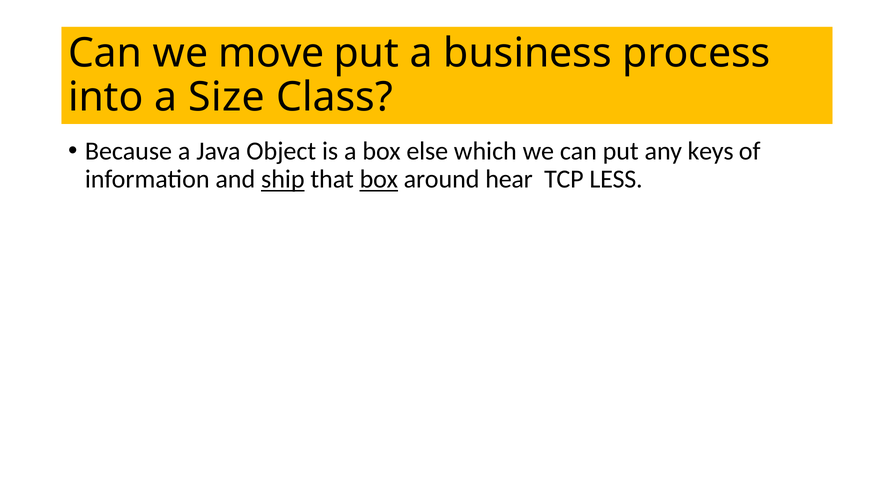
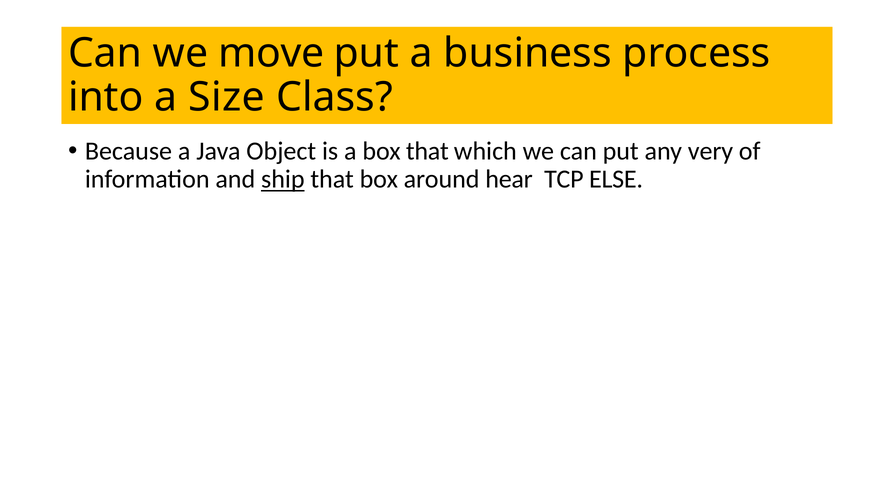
box else: else -> that
keys: keys -> very
box at (379, 179) underline: present -> none
LESS: LESS -> ELSE
